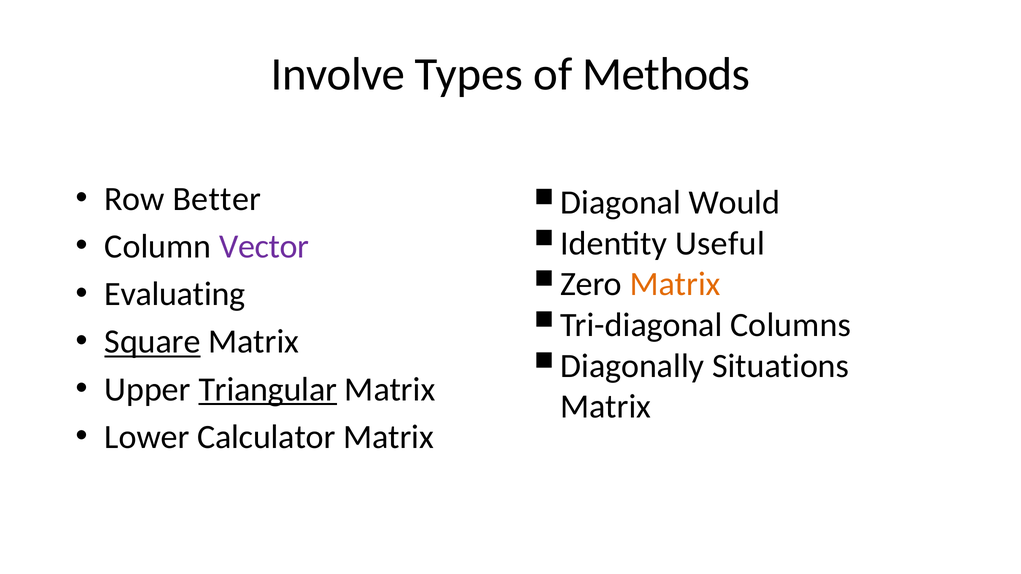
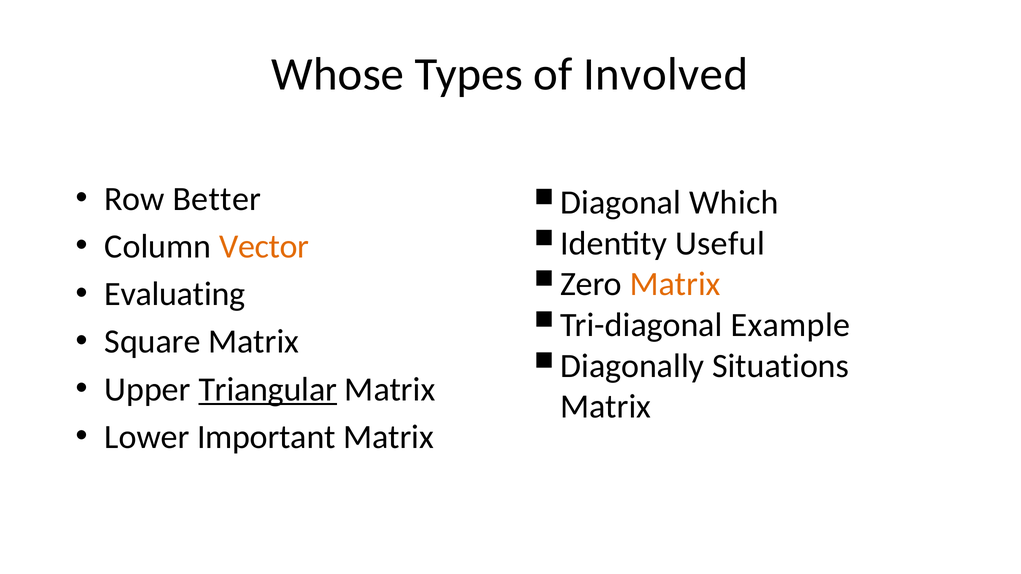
Involve: Involve -> Whose
Methods: Methods -> Involved
Would: Would -> Which
Vector colour: purple -> orange
Columns: Columns -> Example
Square underline: present -> none
Calculator: Calculator -> Important
